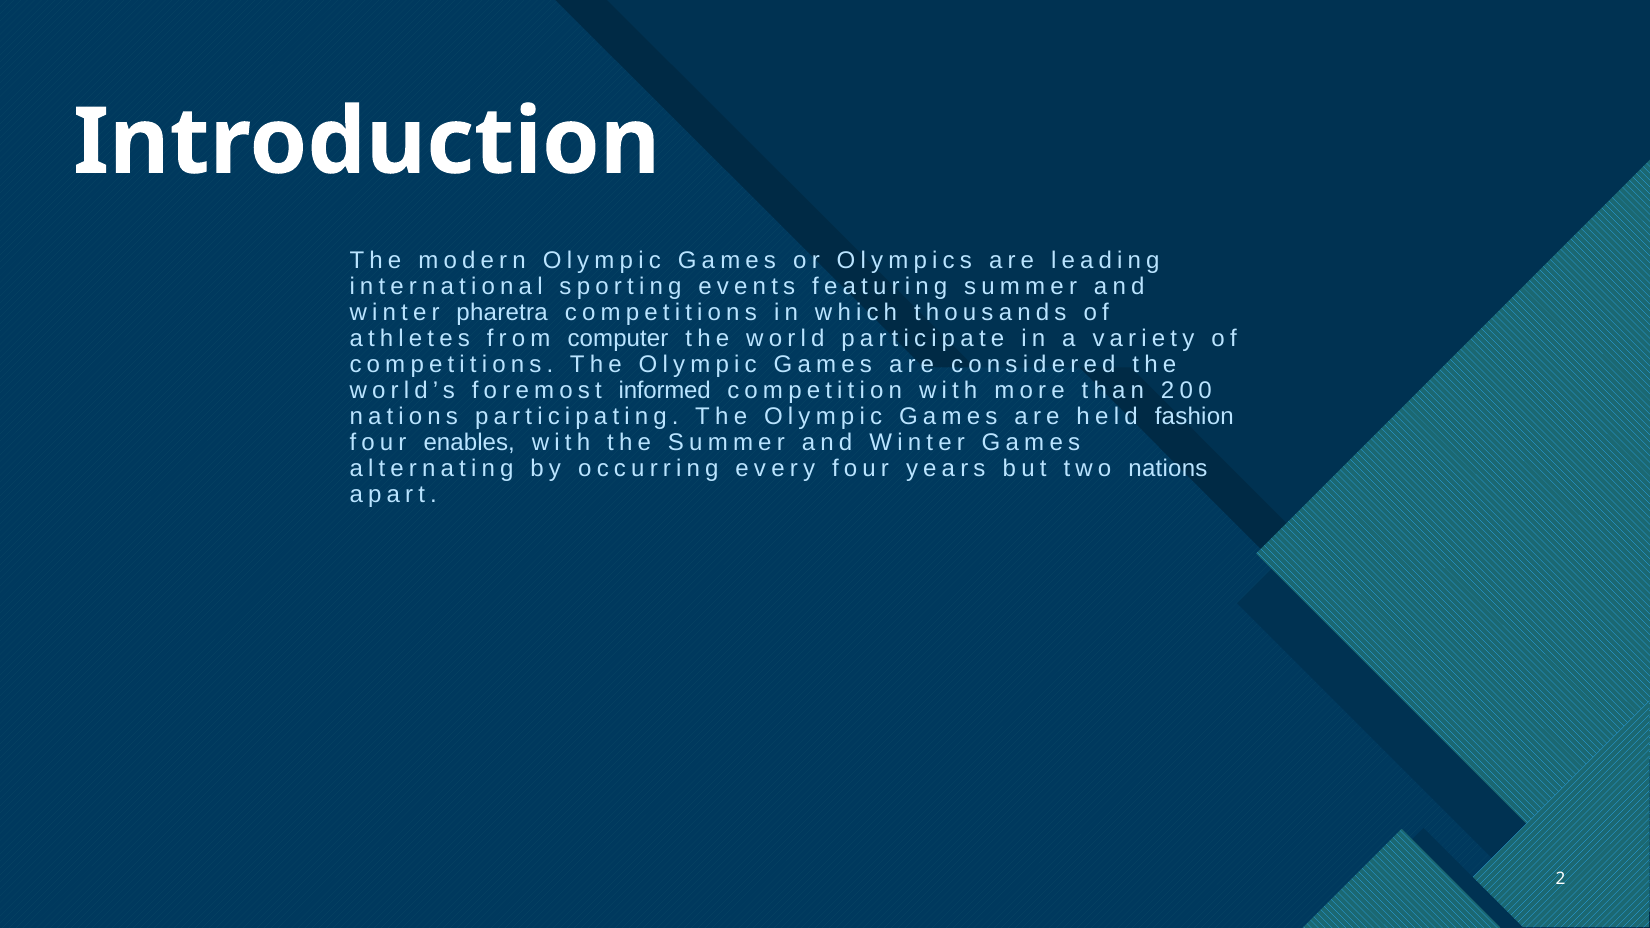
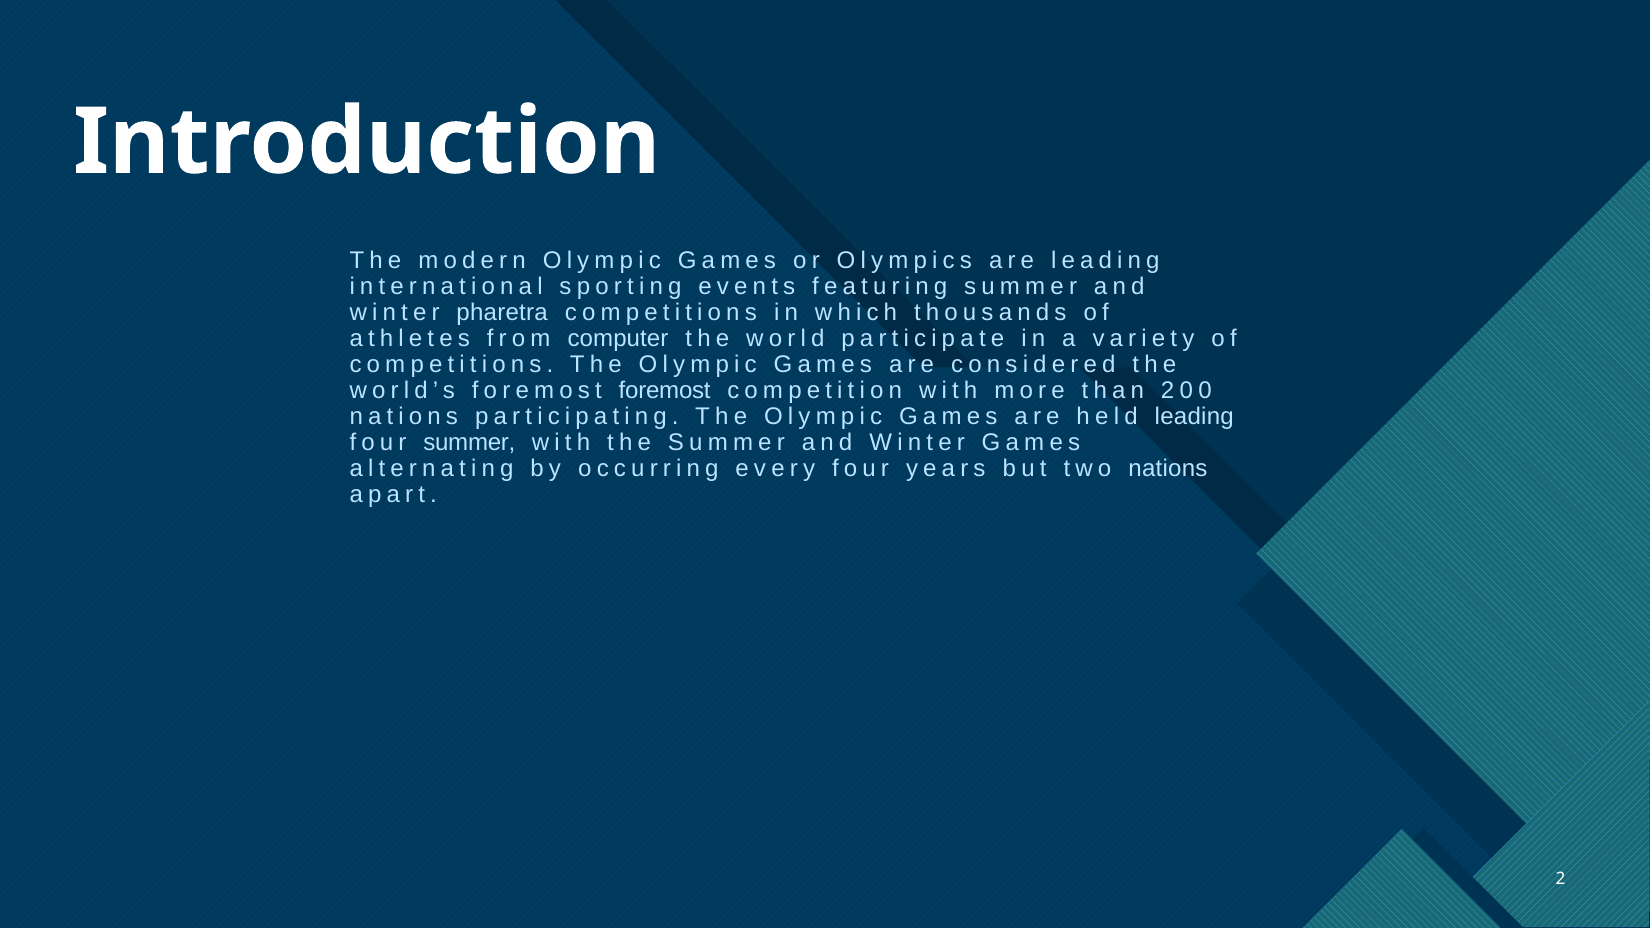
foremost informed: informed -> foremost
held fashion: fashion -> leading
four enables: enables -> summer
